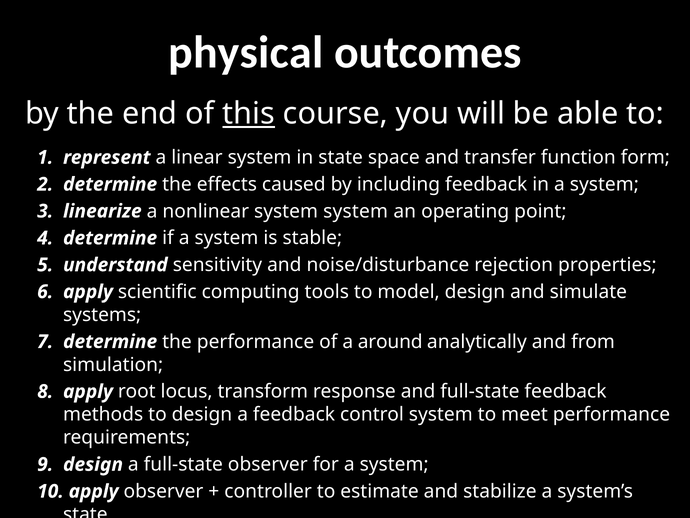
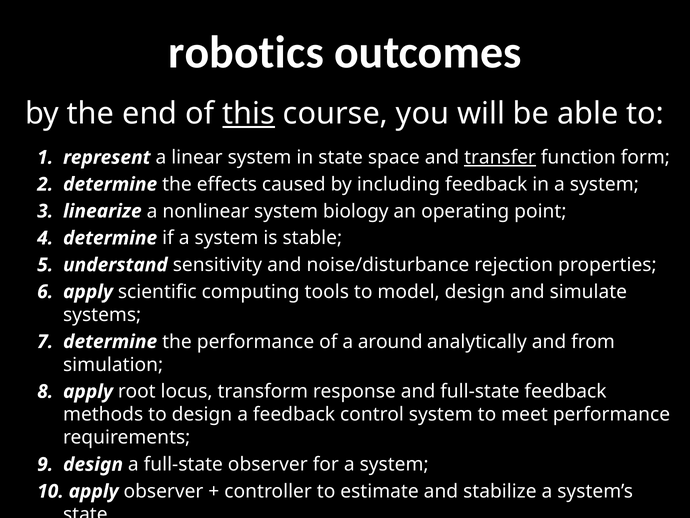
physical: physical -> robotics
transfer underline: none -> present
system system: system -> biology
